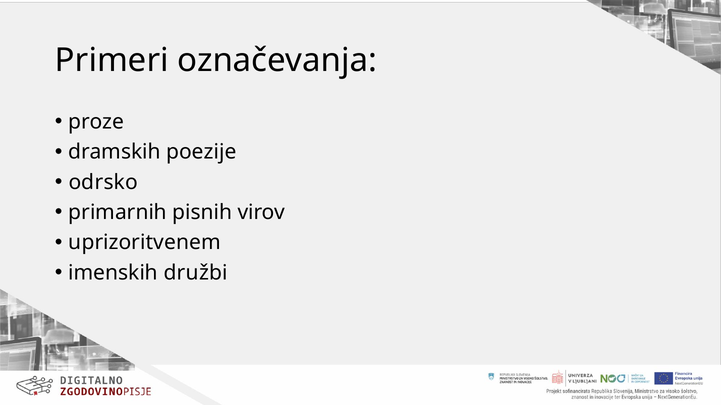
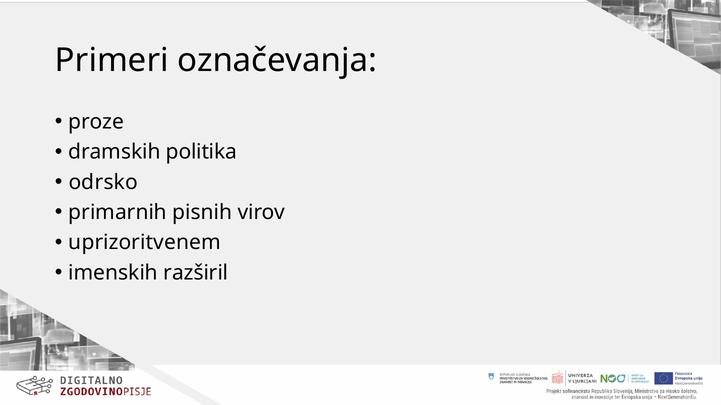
poezije: poezije -> politika
družbi: družbi -> razširil
